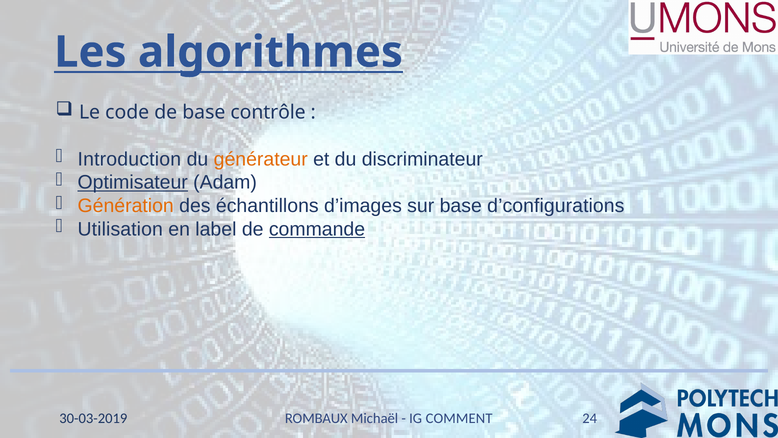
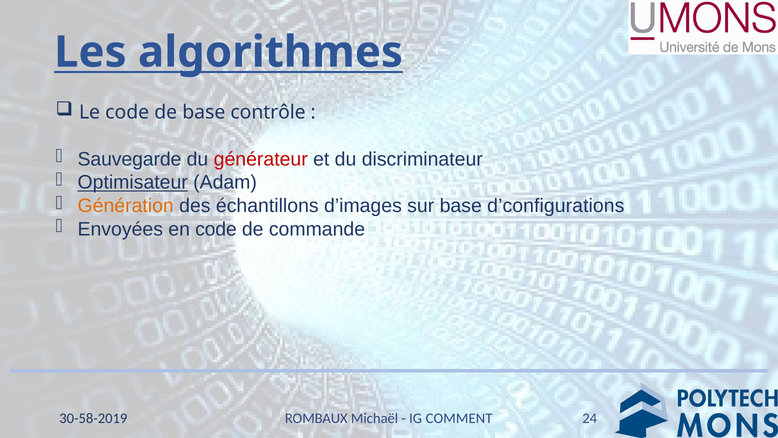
Introduction: Introduction -> Sauvegarde
générateur colour: orange -> red
Utilisation: Utilisation -> Envoyées
en label: label -> code
commande underline: present -> none
30-03-2019: 30-03-2019 -> 30-58-2019
